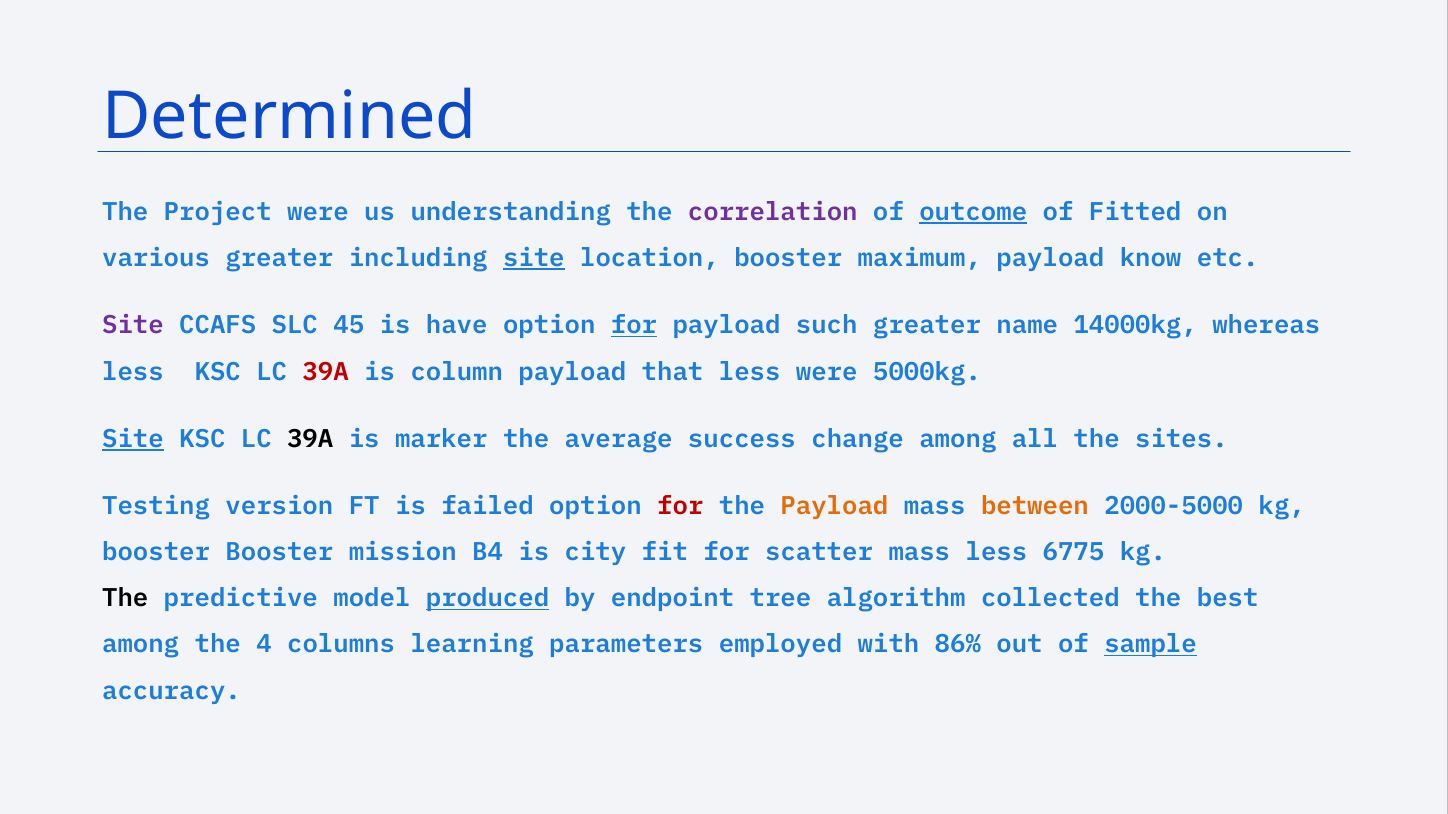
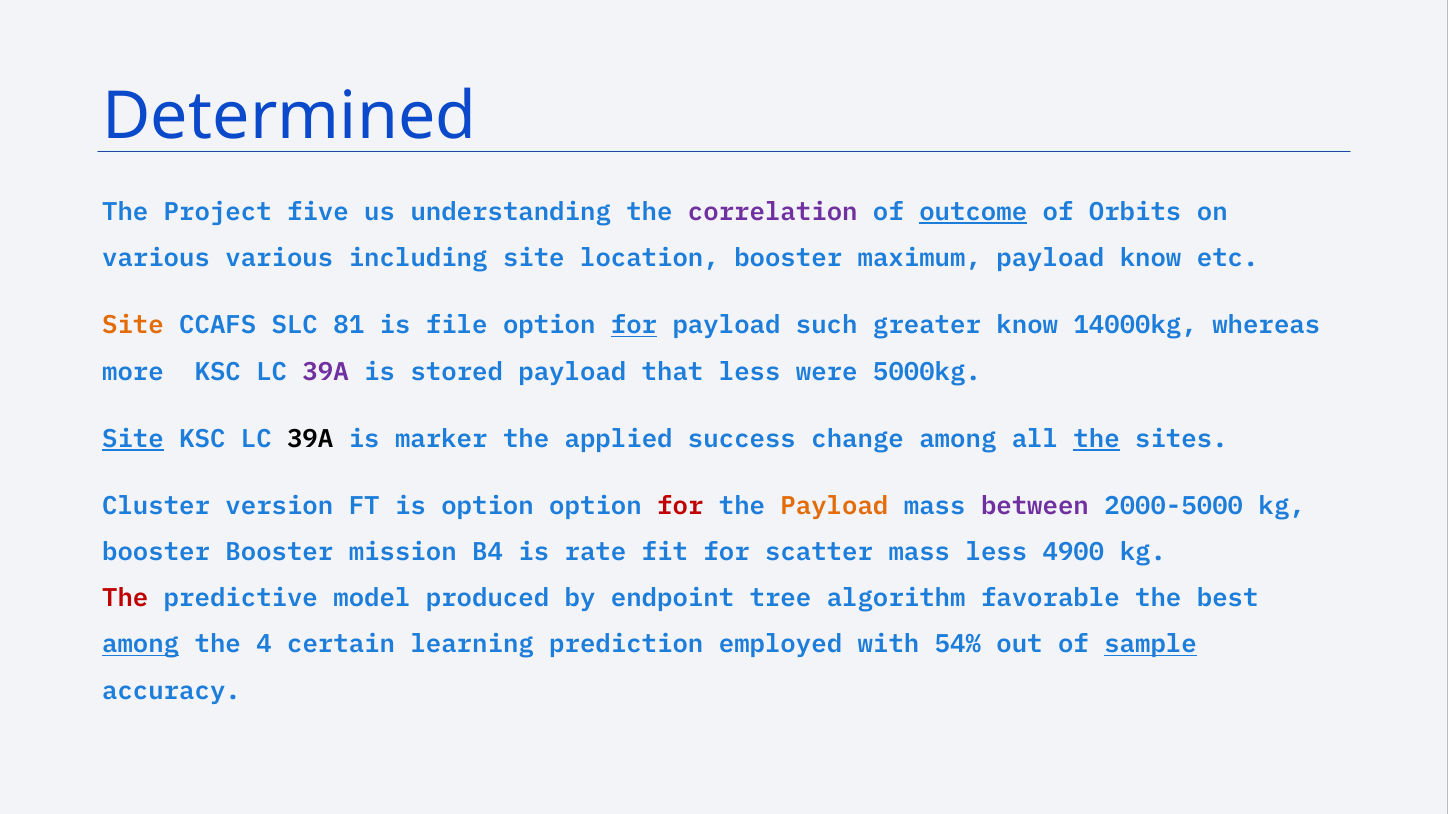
Project were: were -> five
Fitted: Fitted -> Orbits
various greater: greater -> various
site at (534, 258) underline: present -> none
Site at (133, 326) colour: purple -> orange
45: 45 -> 81
have: have -> file
greater name: name -> know
less at (133, 372): less -> more
39A at (326, 372) colour: red -> purple
column: column -> stored
average: average -> applied
the at (1097, 439) underline: none -> present
Testing: Testing -> Cluster
is failed: failed -> option
between colour: orange -> purple
city: city -> rate
6775: 6775 -> 4900
The at (125, 599) colour: black -> red
produced underline: present -> none
collected: collected -> favorable
among at (141, 645) underline: none -> present
columns: columns -> certain
parameters: parameters -> prediction
86%: 86% -> 54%
